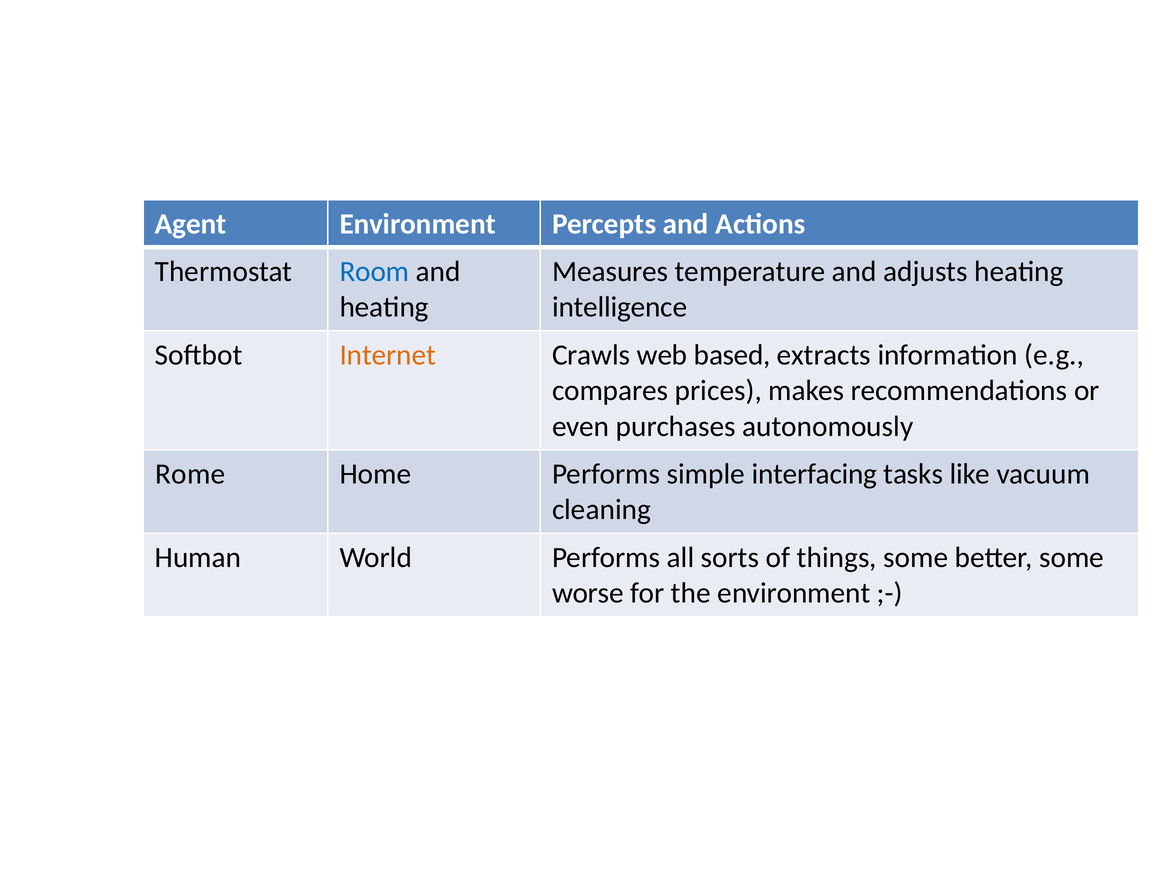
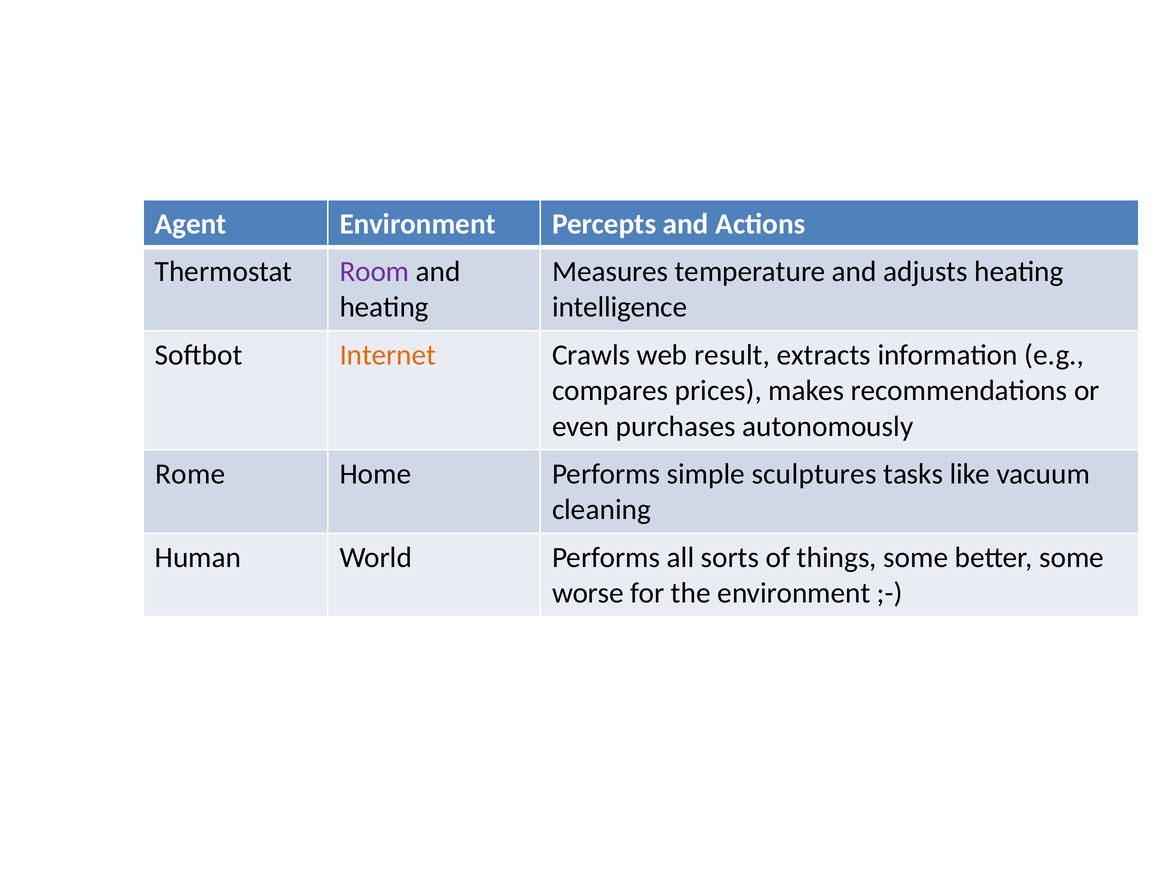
Room colour: blue -> purple
based: based -> result
interfacing: interfacing -> sculptures
